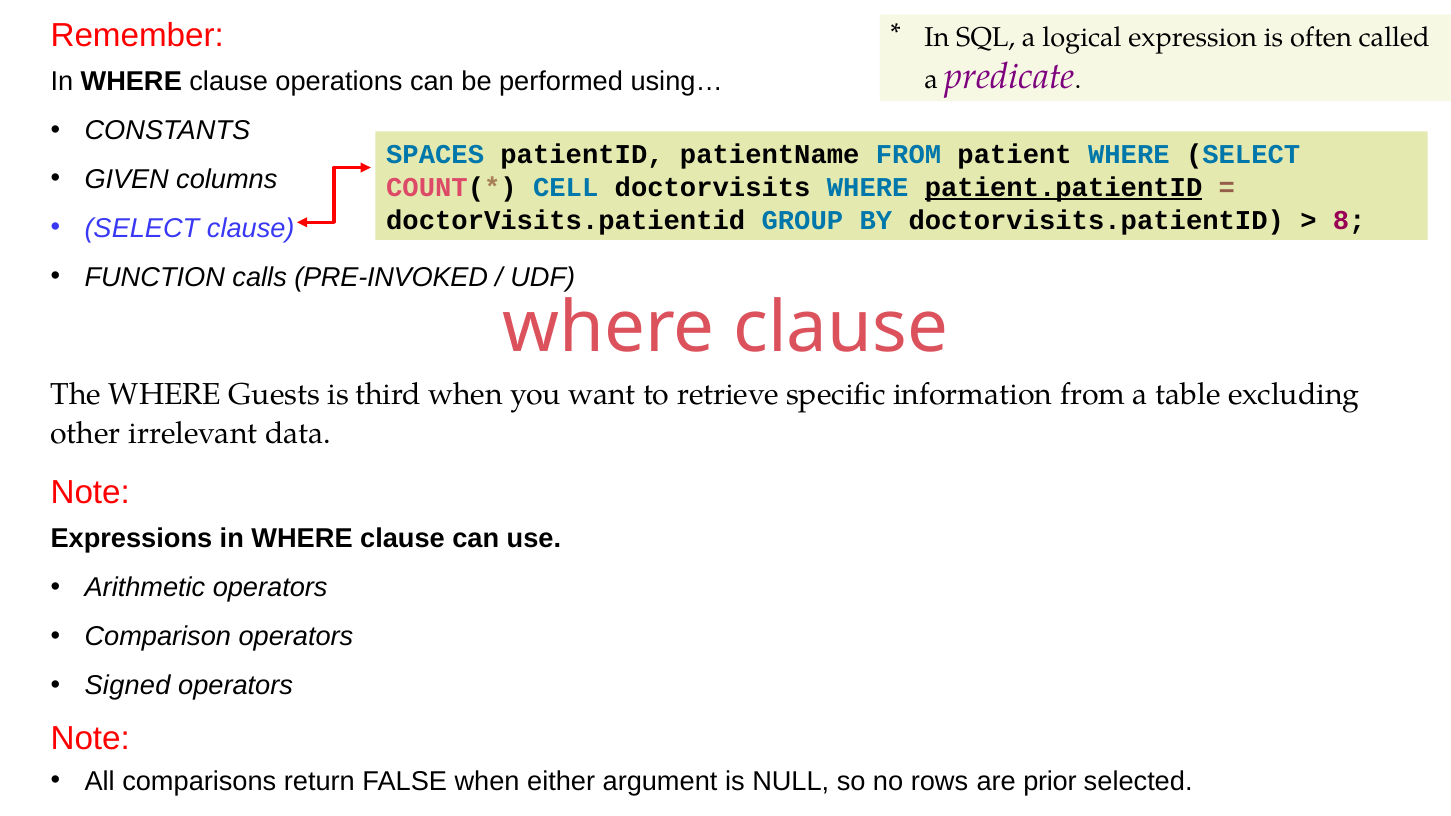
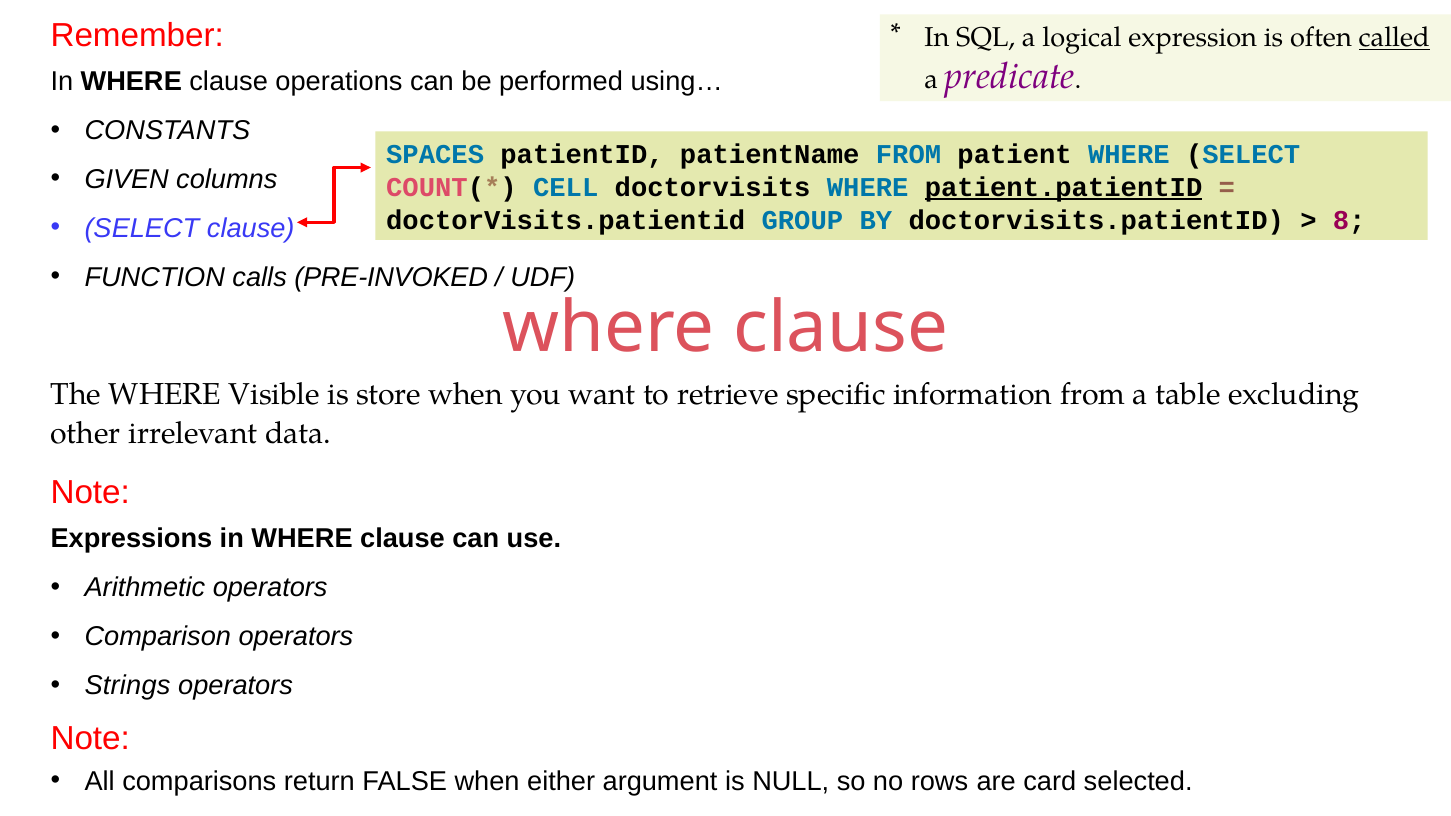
called underline: none -> present
Guests: Guests -> Visible
third: third -> store
Signed: Signed -> Strings
prior: prior -> card
